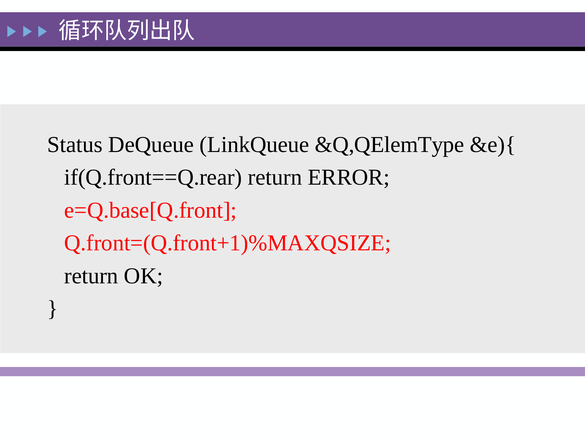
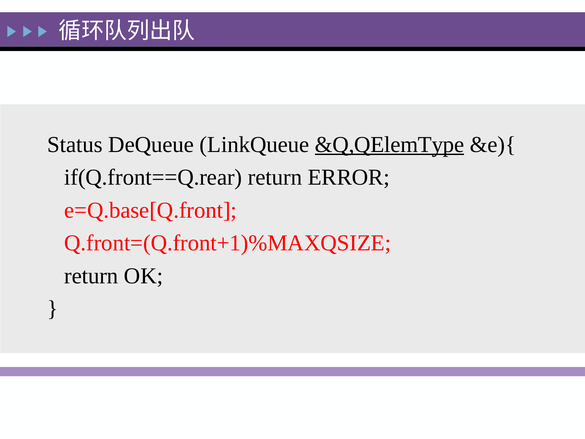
&Q,QElemType underline: none -> present
